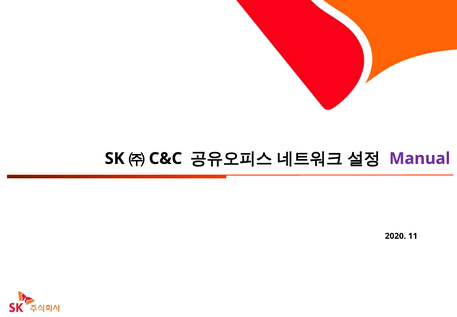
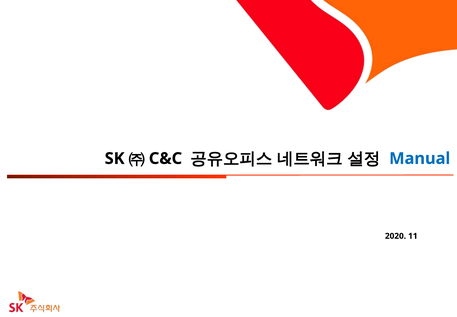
Manual colour: purple -> blue
